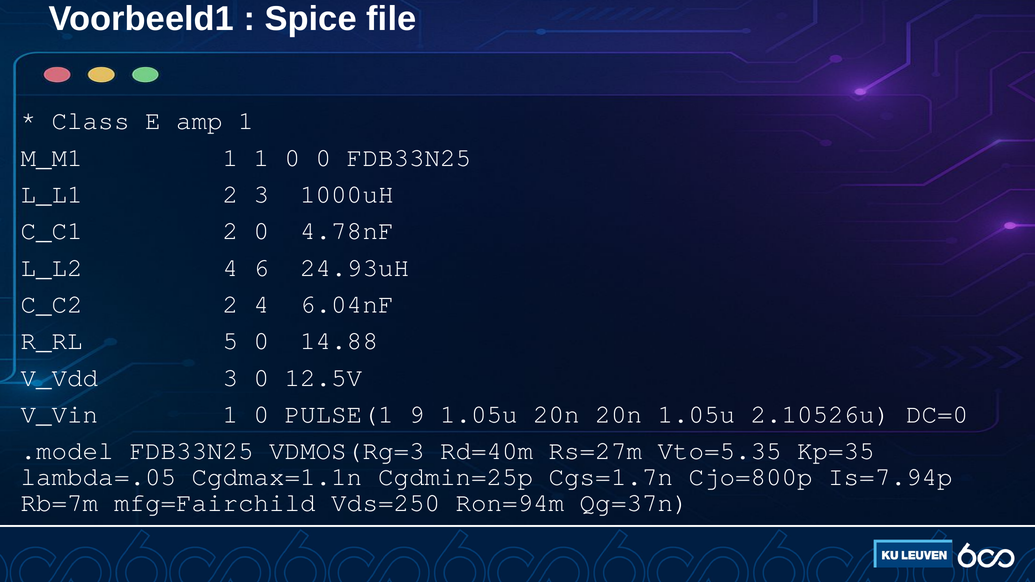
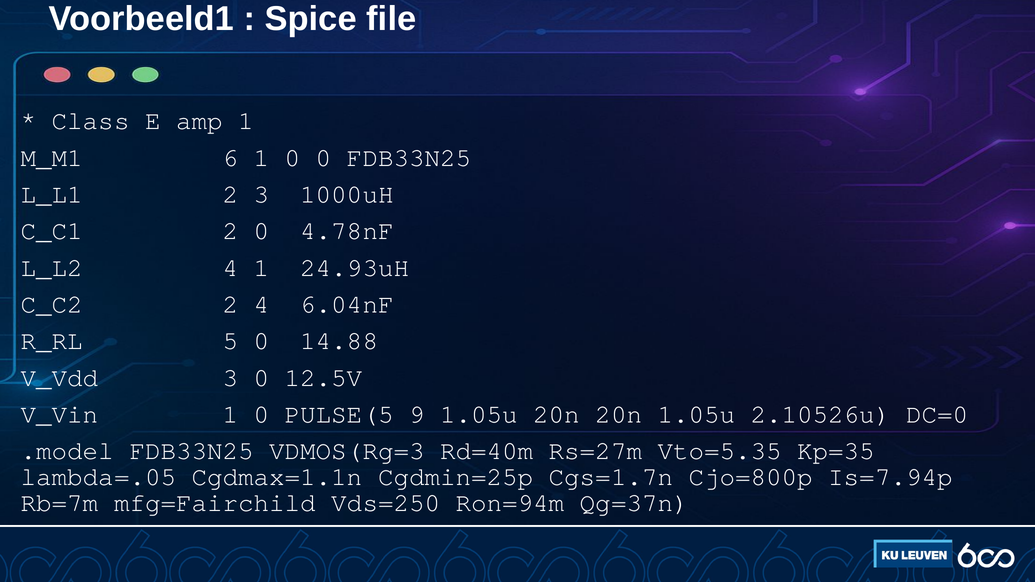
M_M1 1: 1 -> 6
4 6: 6 -> 1
PULSE(1: PULSE(1 -> PULSE(5
